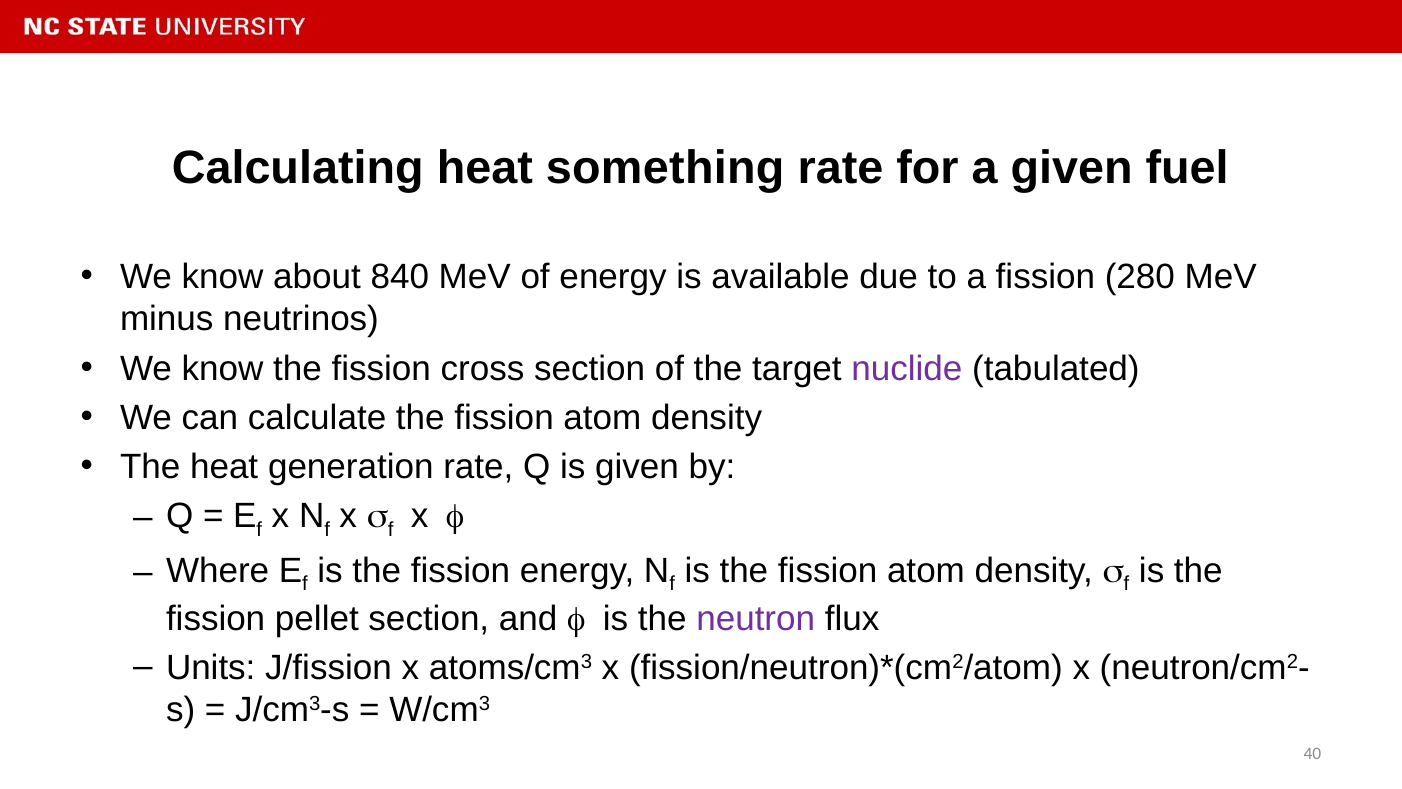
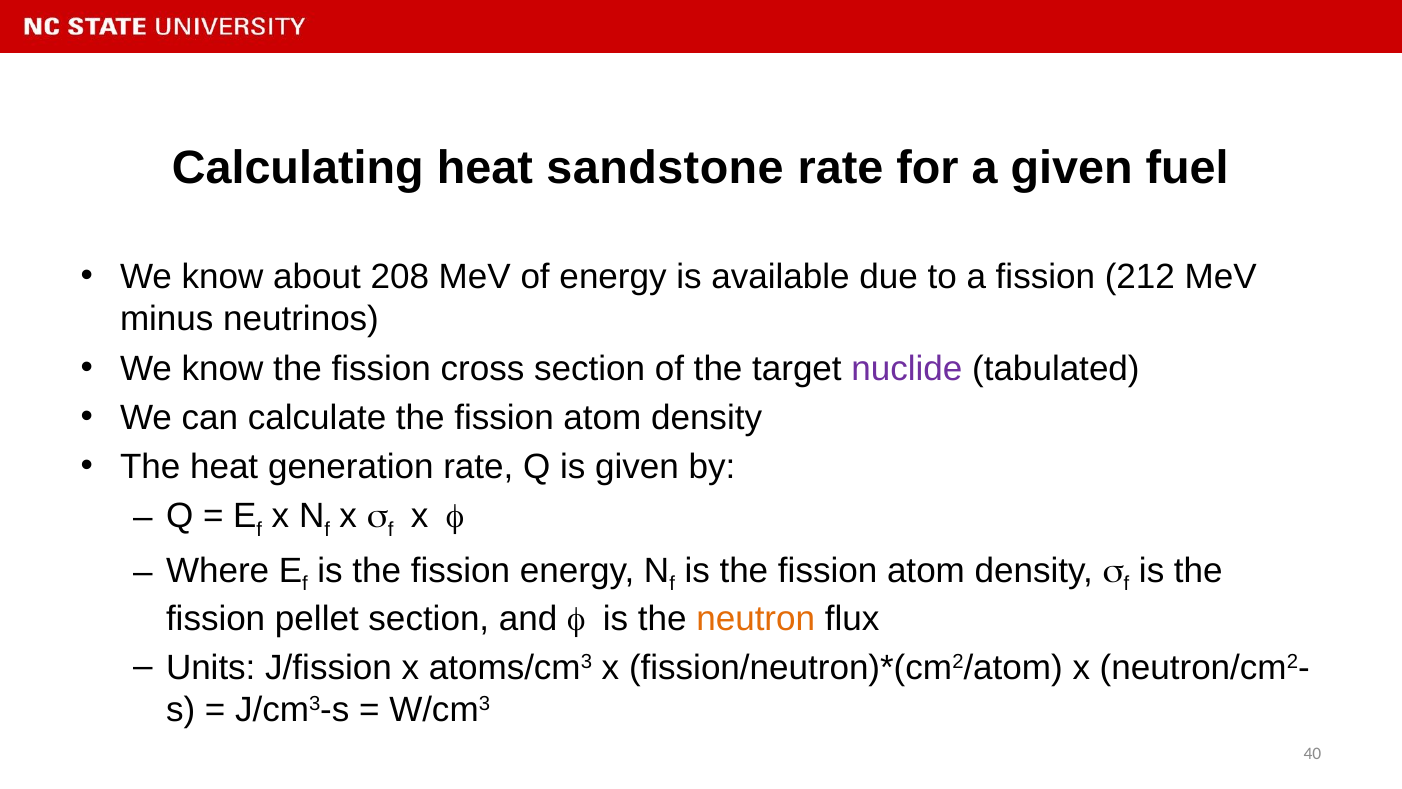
something: something -> sandstone
840: 840 -> 208
280: 280 -> 212
neutron colour: purple -> orange
